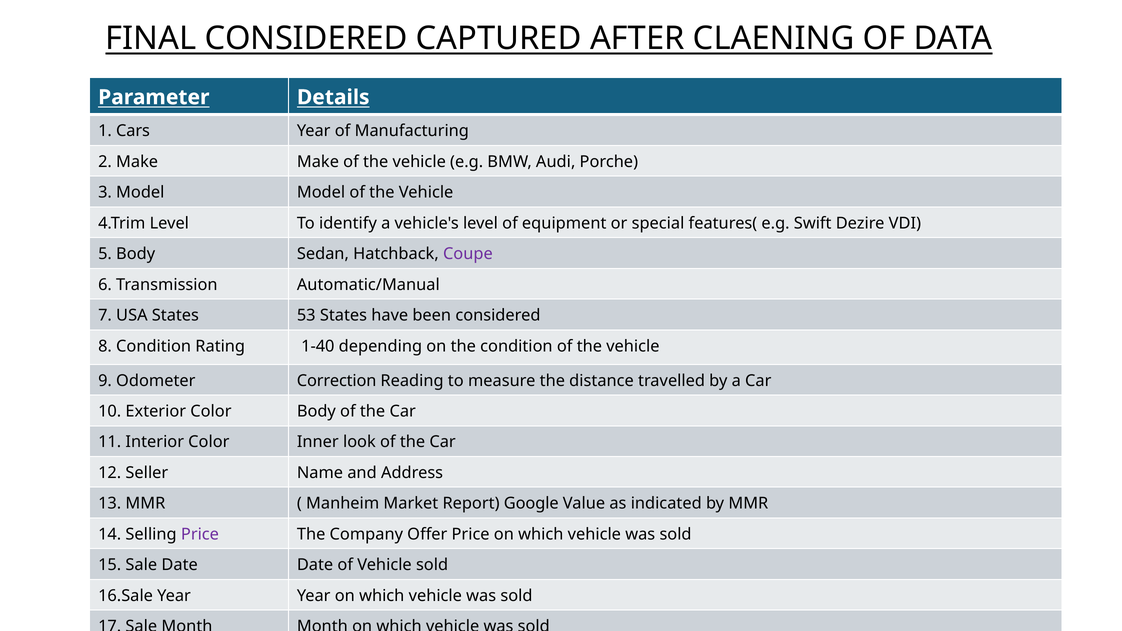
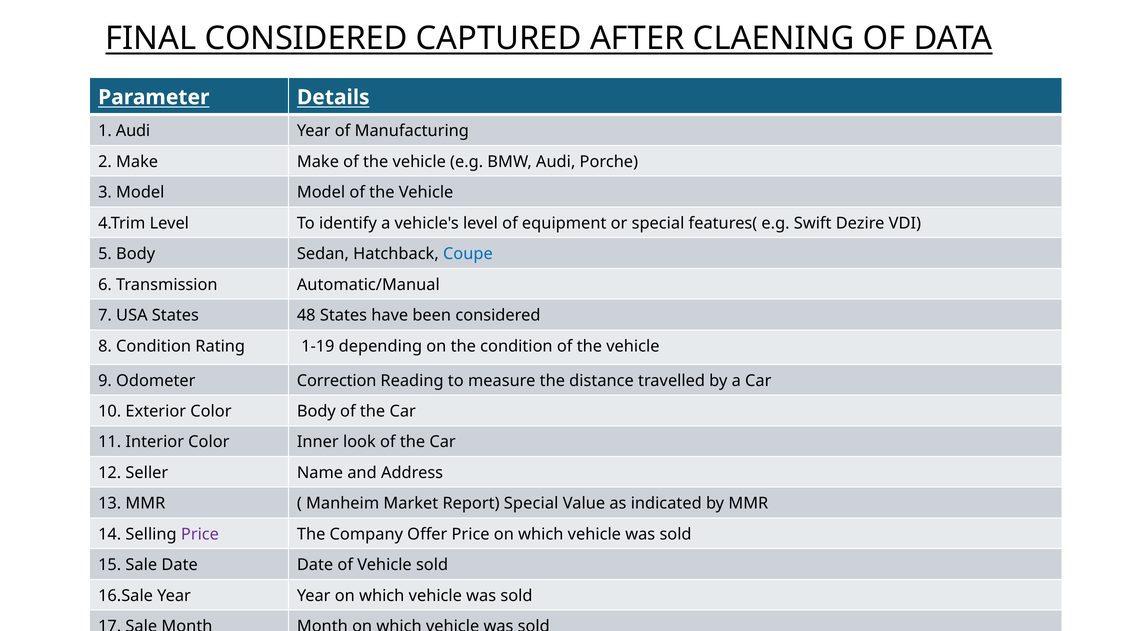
1 Cars: Cars -> Audi
Coupe colour: purple -> blue
53: 53 -> 48
1-40: 1-40 -> 1-19
Report Google: Google -> Special
